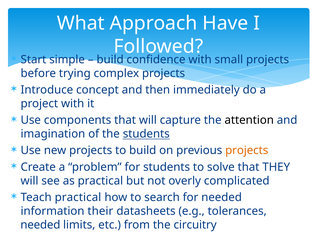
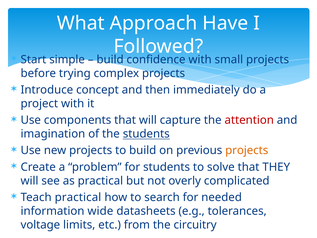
attention colour: black -> red
their: their -> wide
needed at (40, 225): needed -> voltage
